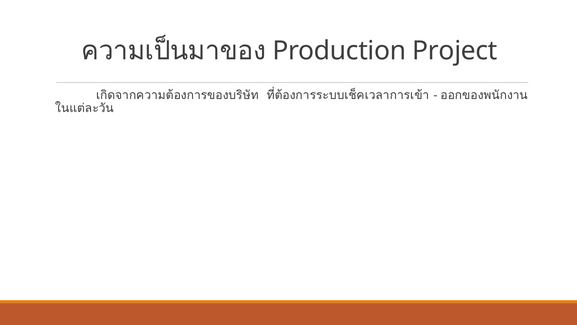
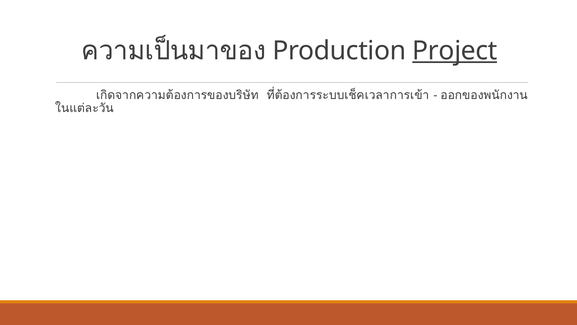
Project underline: none -> present
